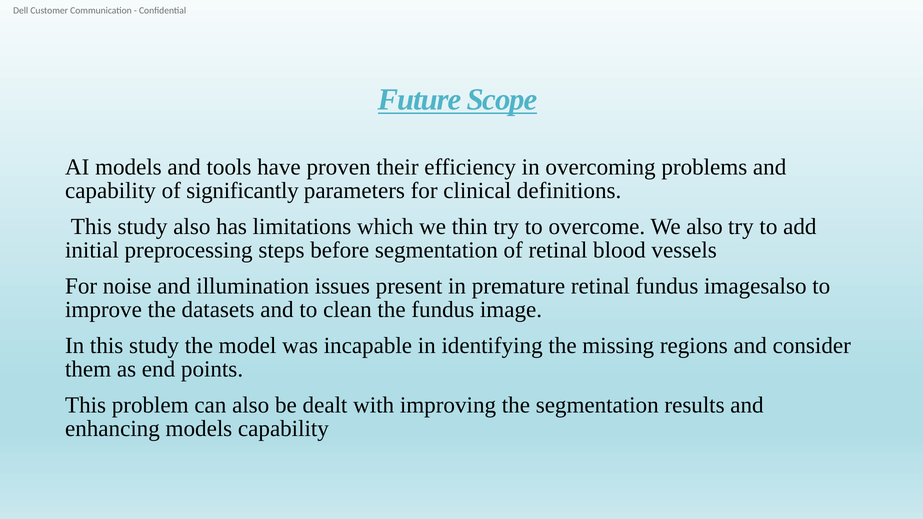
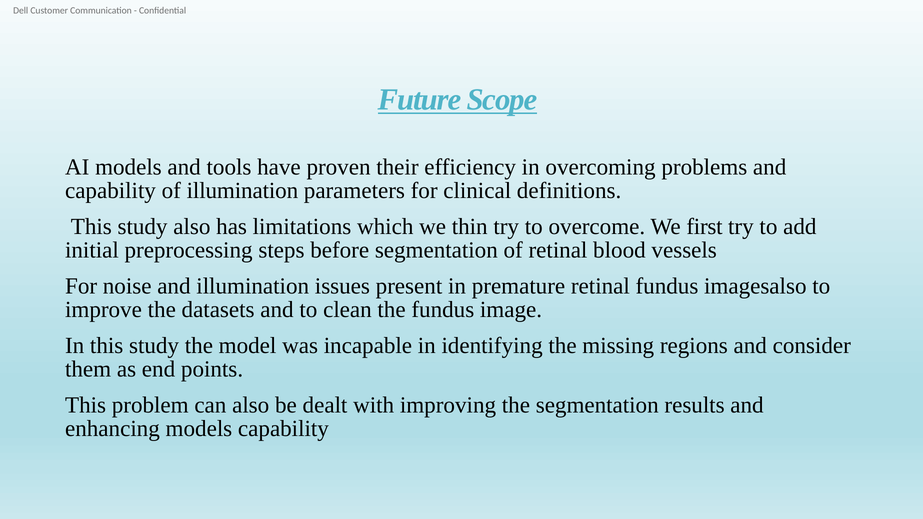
of significantly: significantly -> illumination
We also: also -> first
